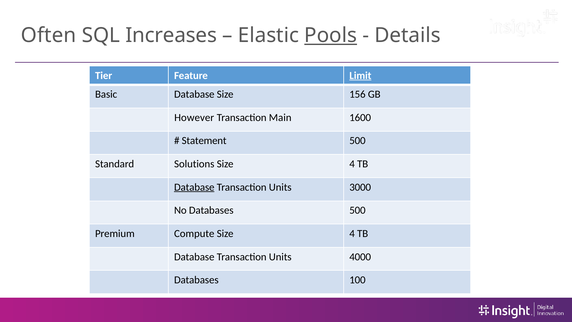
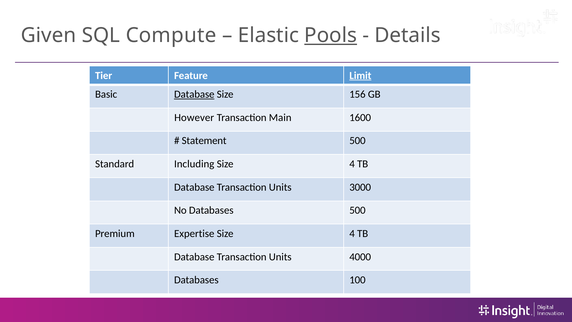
Often: Often -> Given
Increases: Increases -> Compute
Database at (194, 94) underline: none -> present
Solutions: Solutions -> Including
Database at (194, 187) underline: present -> none
Compute: Compute -> Expertise
